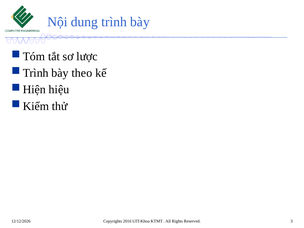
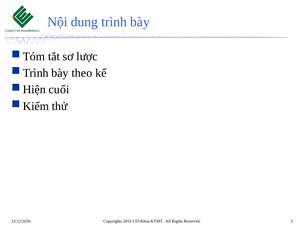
hiệu: hiệu -> cuối
